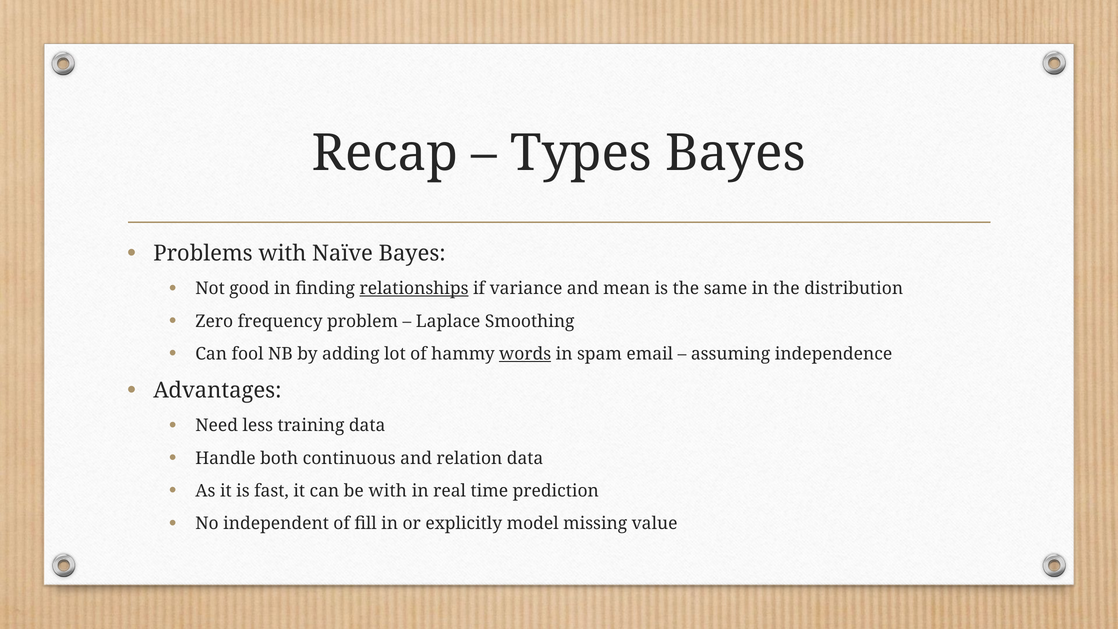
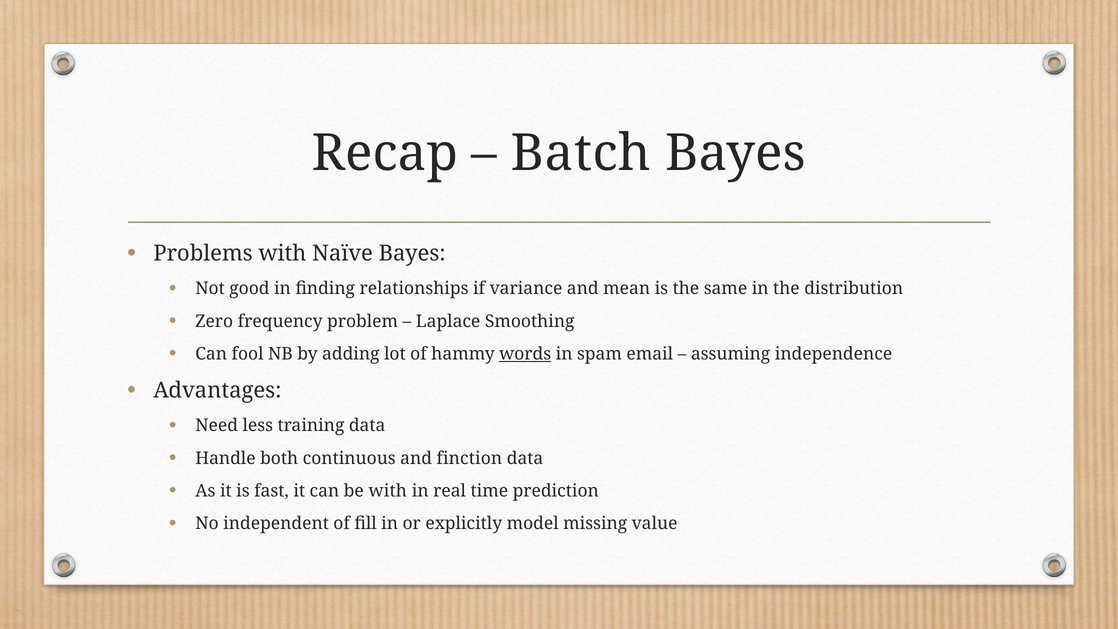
Types: Types -> Batch
relationships underline: present -> none
relation: relation -> finction
